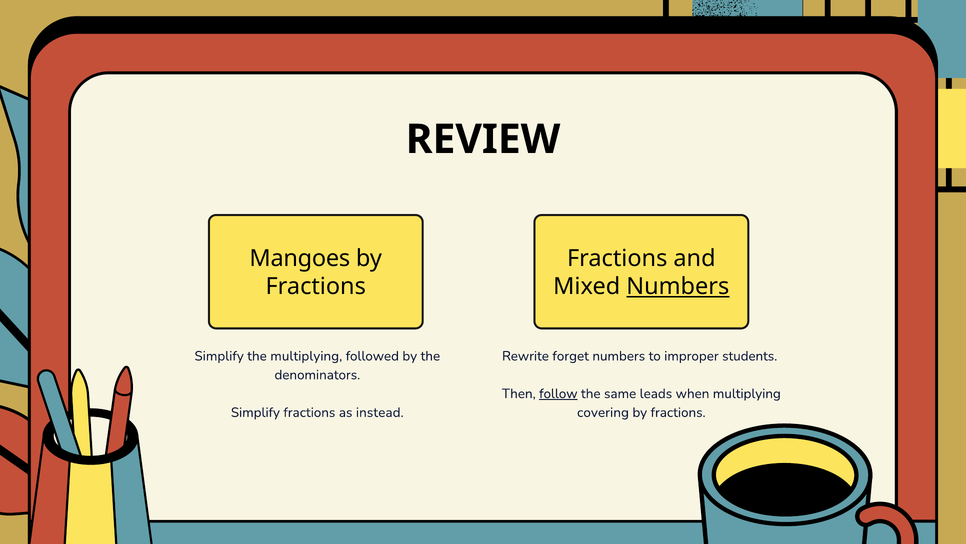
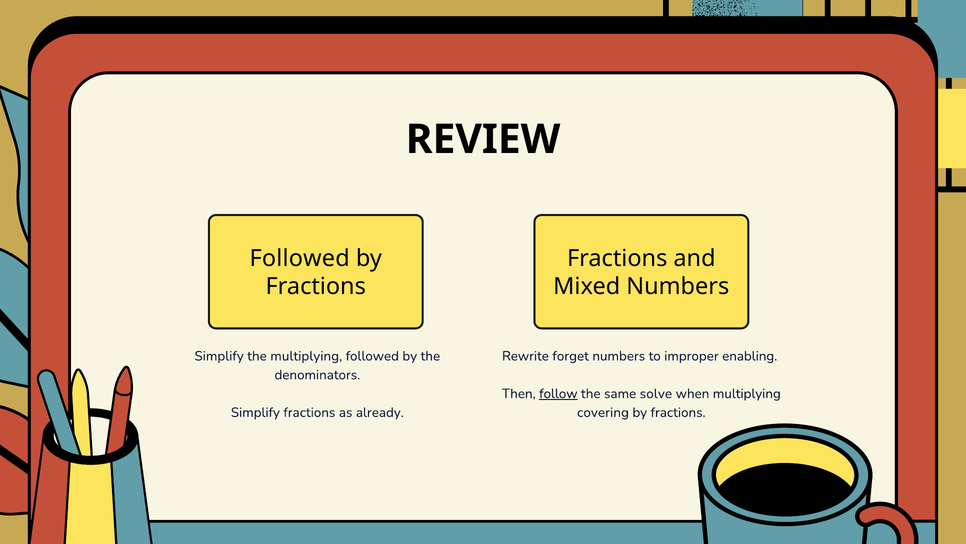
Mangoes at (300, 258): Mangoes -> Followed
Numbers at (678, 286) underline: present -> none
students: students -> enabling
leads: leads -> solve
instead: instead -> already
